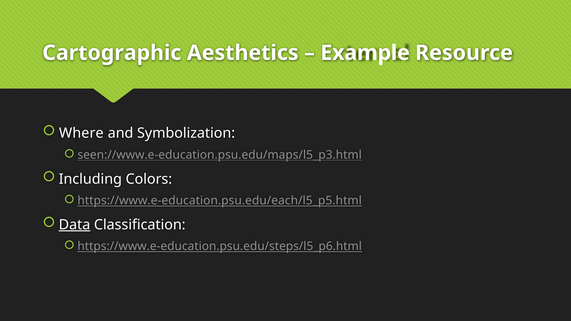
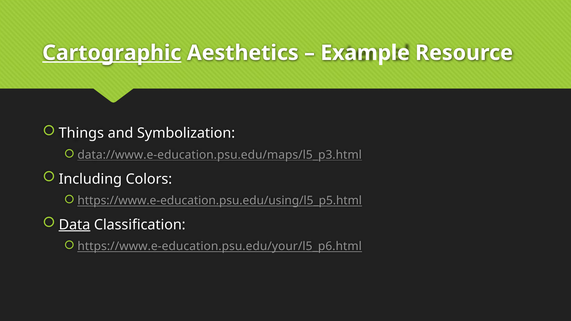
Cartographic underline: none -> present
Where: Where -> Things
seen://www.e-education.psu.edu/maps/l5_p3.html: seen://www.e-education.psu.edu/maps/l5_p3.html -> data://www.e-education.psu.edu/maps/l5_p3.html
https://www.e-education.psu.edu/each/l5_p5.html: https://www.e-education.psu.edu/each/l5_p5.html -> https://www.e-education.psu.edu/using/l5_p5.html
https://www.e-education.psu.edu/steps/l5_p6.html: https://www.e-education.psu.edu/steps/l5_p6.html -> https://www.e-education.psu.edu/your/l5_p6.html
